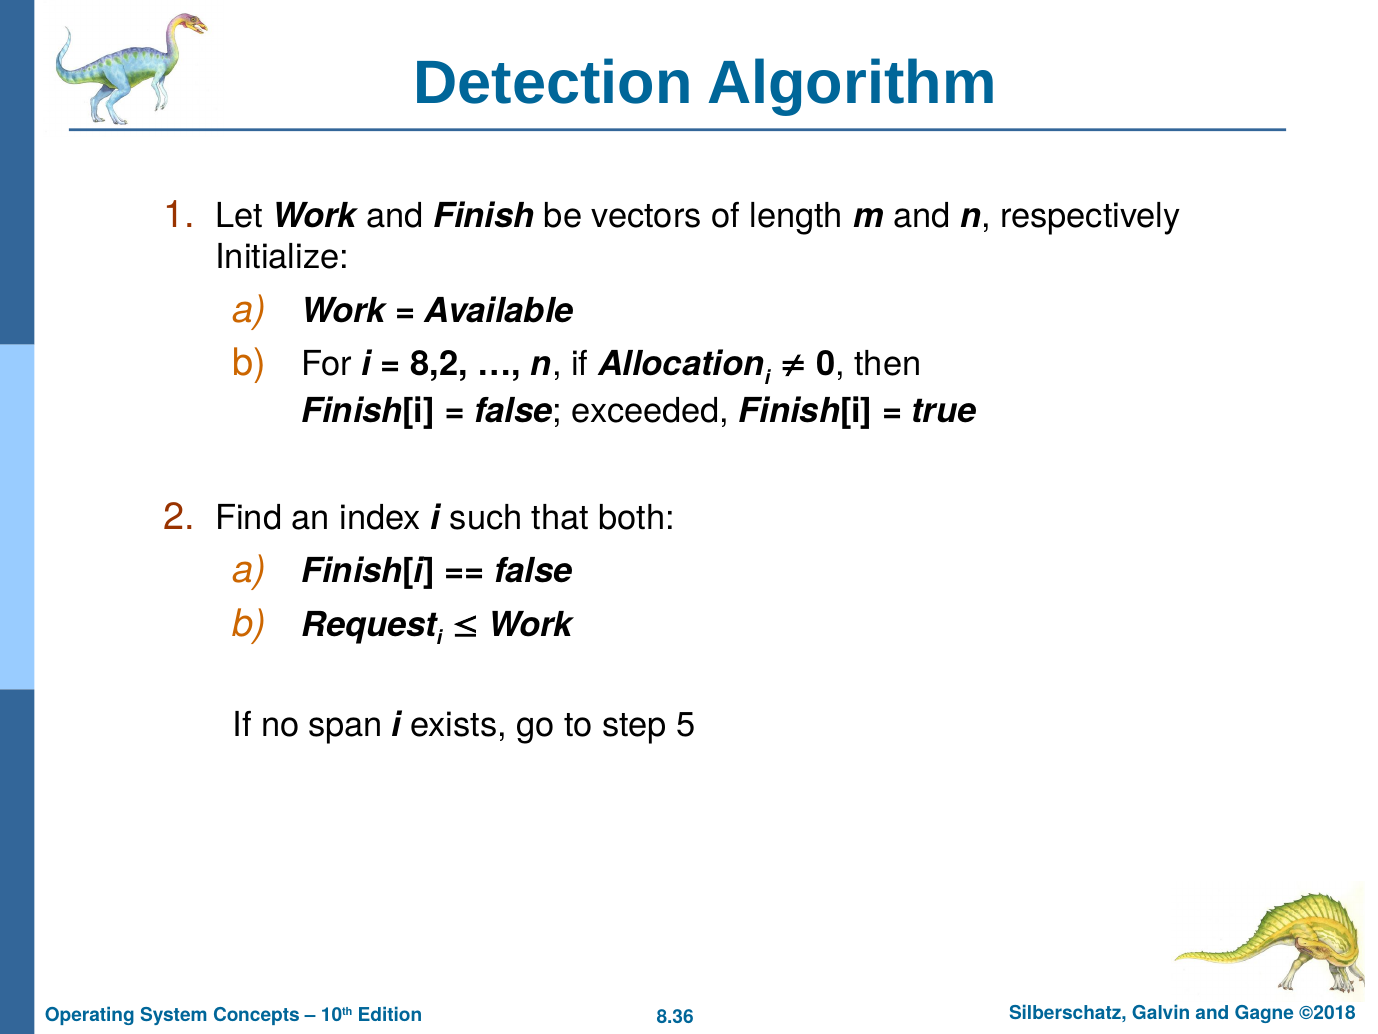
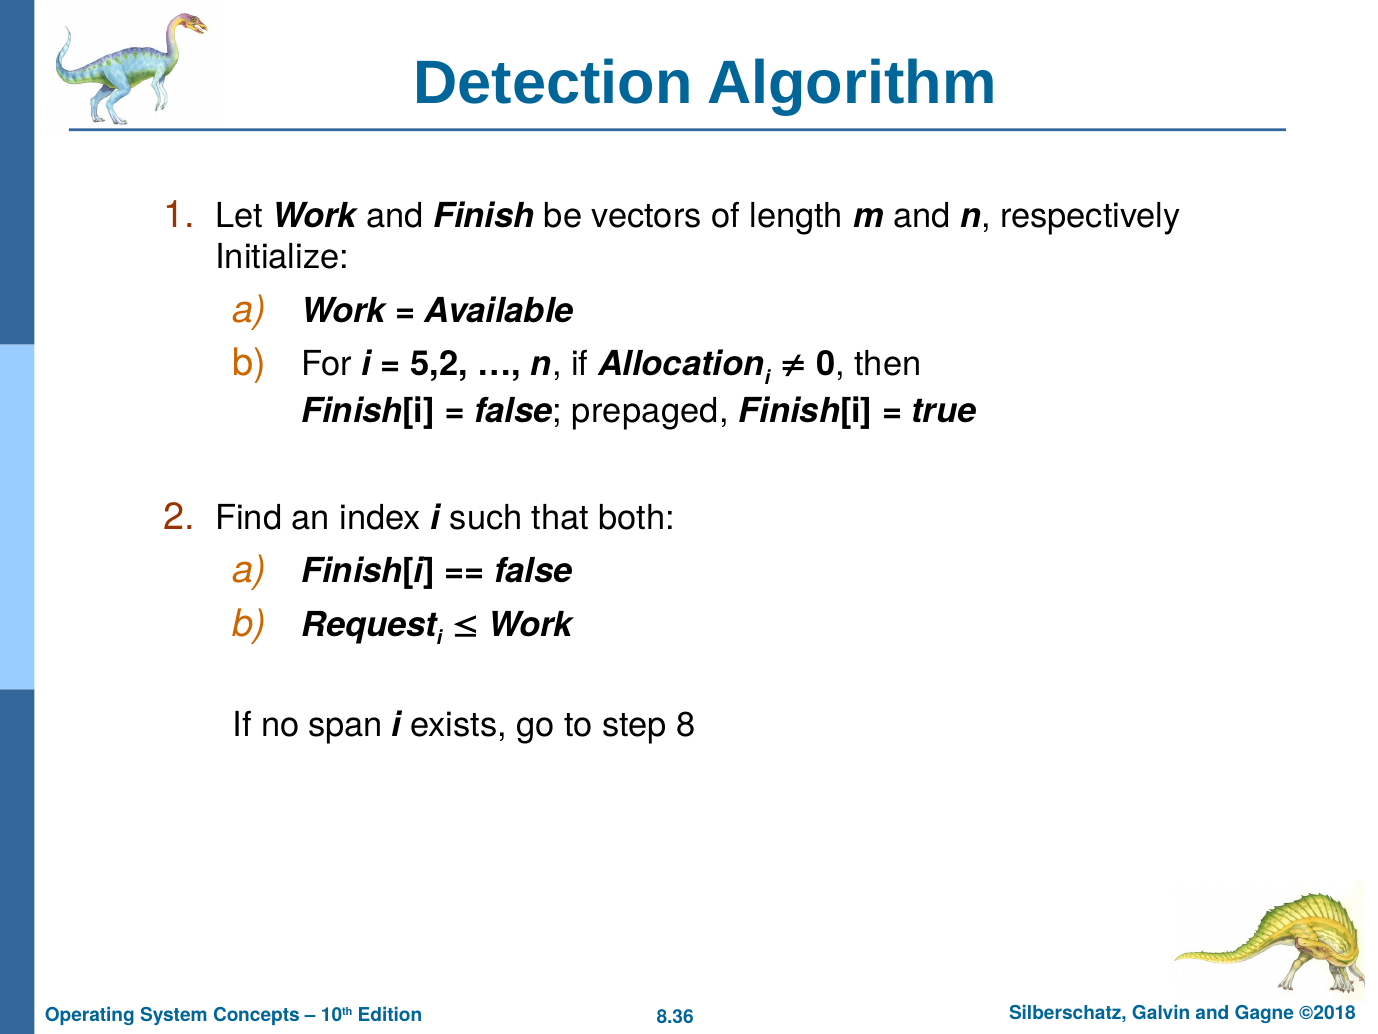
8,2: 8,2 -> 5,2
exceeded: exceeded -> prepaged
5: 5 -> 8
